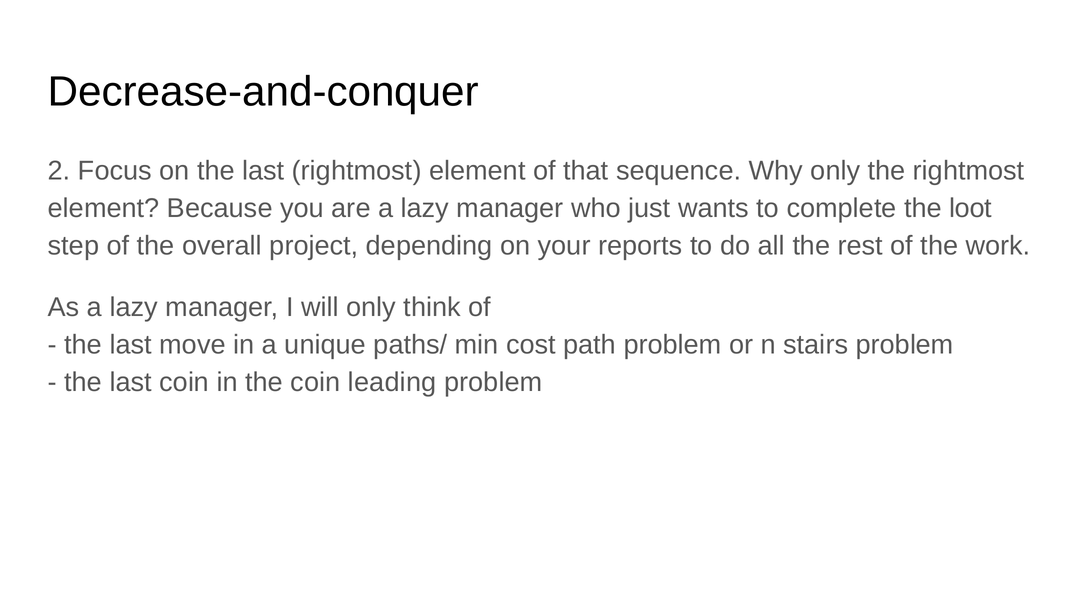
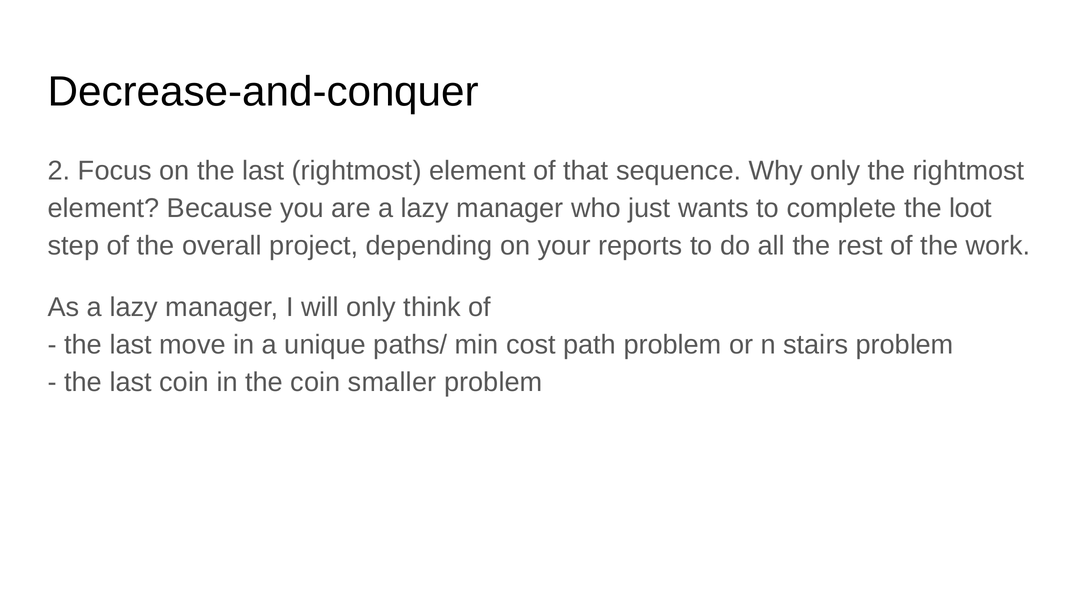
leading: leading -> smaller
